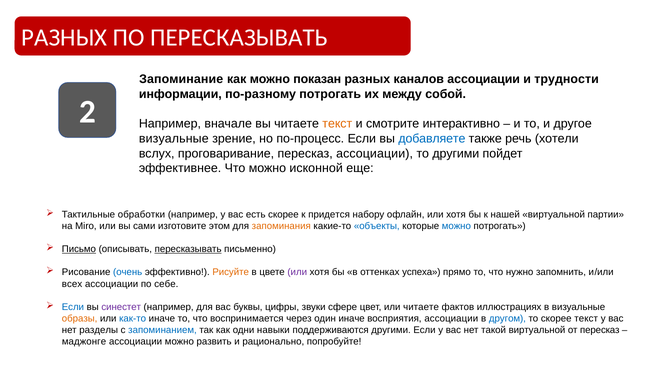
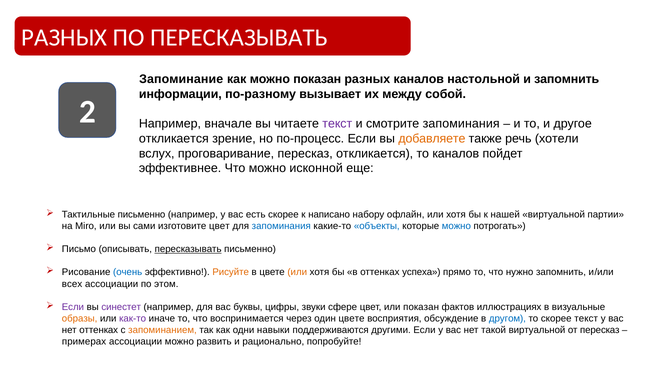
каналов ассоциации: ассоциации -> настольной
и трудности: трудности -> запомнить
по-разному потрогать: потрогать -> вызывает
текст at (337, 124) colour: orange -> purple
смотрите интерактивно: интерактивно -> запоминания
визуальные at (174, 139): визуальные -> откликается
добавляете colour: blue -> orange
пересказ ассоциации: ассоциации -> откликается
то другими: другими -> каналов
Тактильные обработки: обработки -> письменно
придется: придется -> написано
изготовите этом: этом -> цвет
запоминания at (281, 226) colour: orange -> blue
Письмо underline: present -> none
или at (297, 272) colour: purple -> orange
себе: себе -> этом
Если at (73, 307) colour: blue -> purple
или читаете: читаете -> показан
как-то colour: blue -> purple
один иначе: иначе -> цвете
восприятия ассоциации: ассоциации -> обсуждение
нет разделы: разделы -> оттенках
запоминанием colour: blue -> orange
маджонге: маджонге -> примерах
